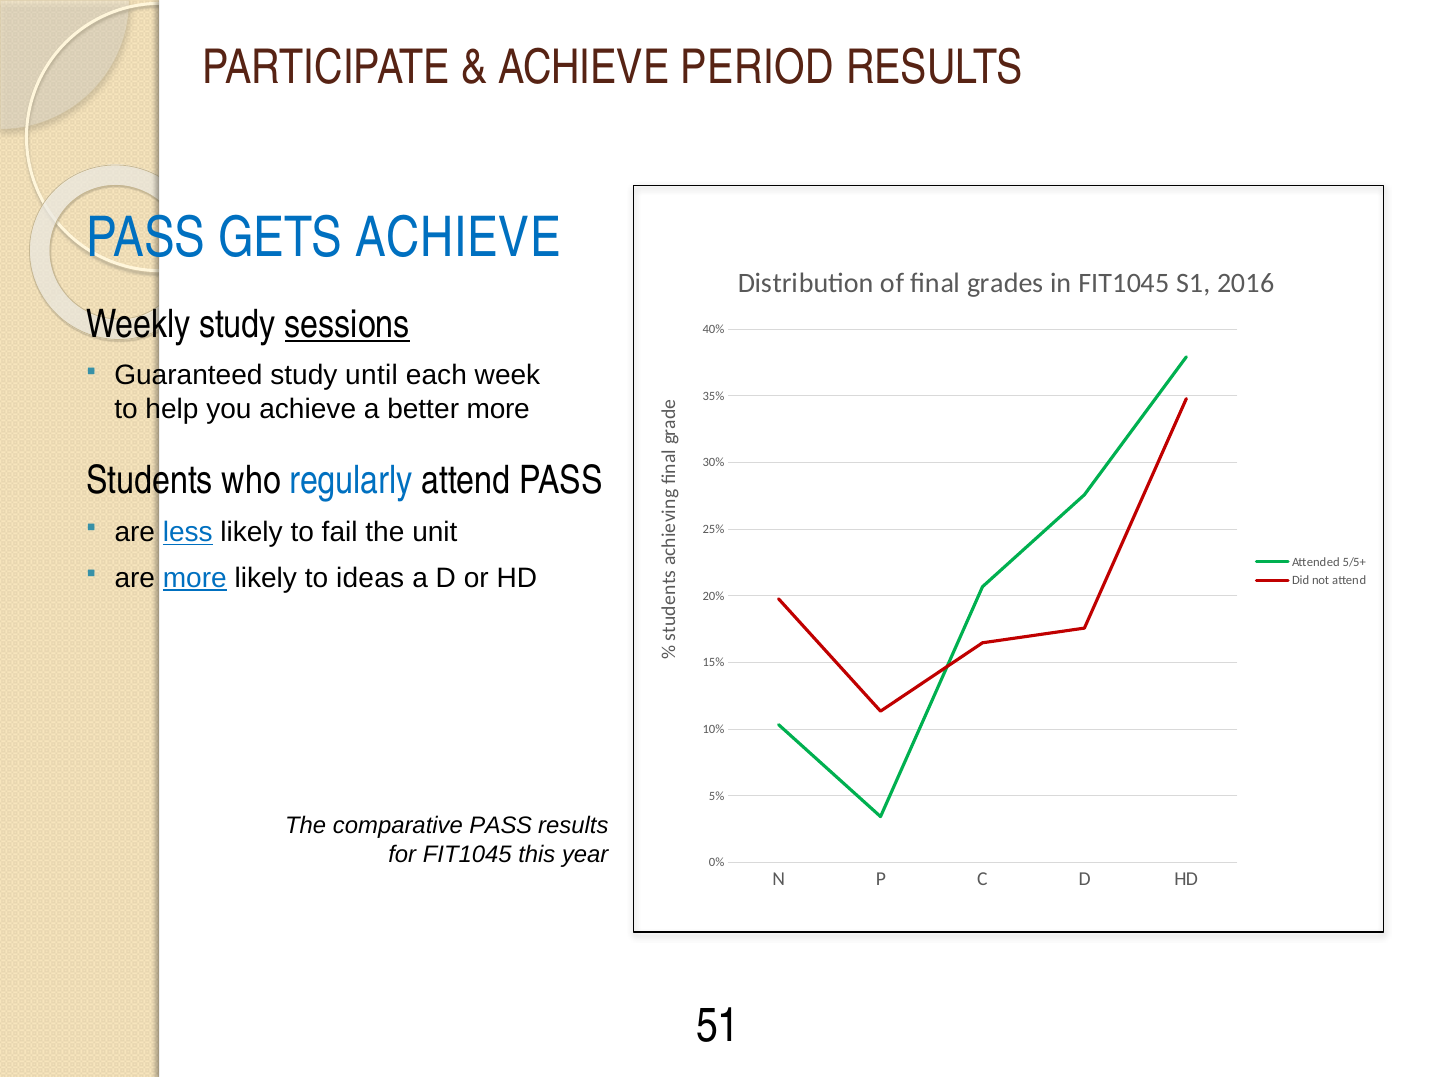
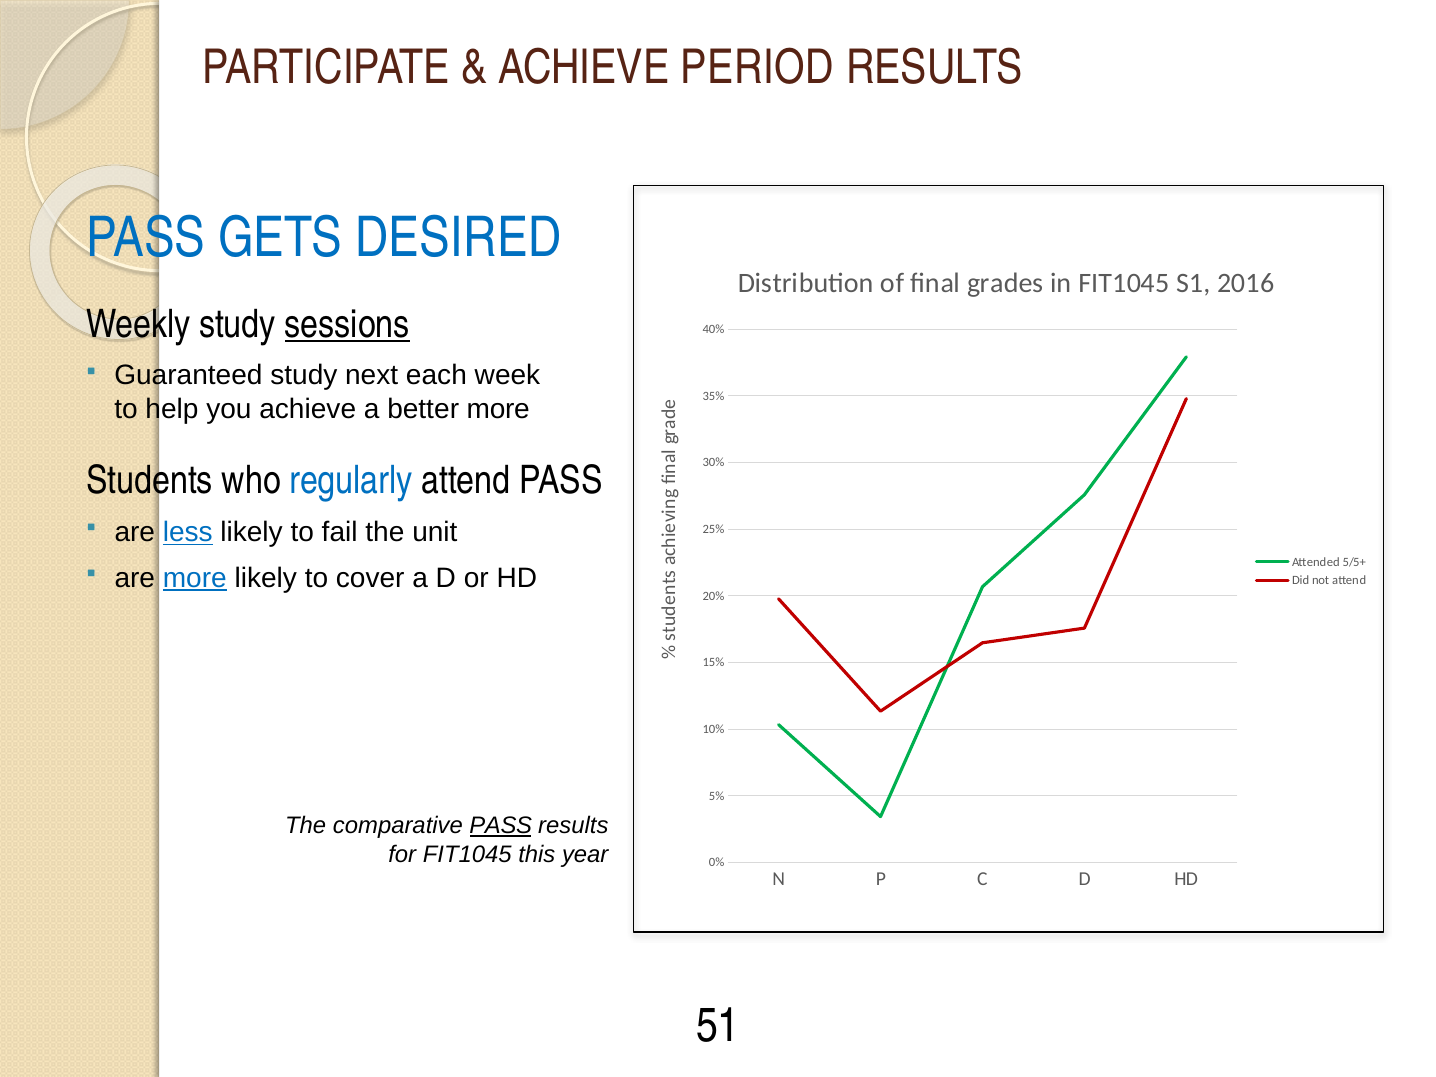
GETS ACHIEVE: ACHIEVE -> DESIRED
until: until -> next
ideas: ideas -> cover
PASS at (501, 826) underline: none -> present
